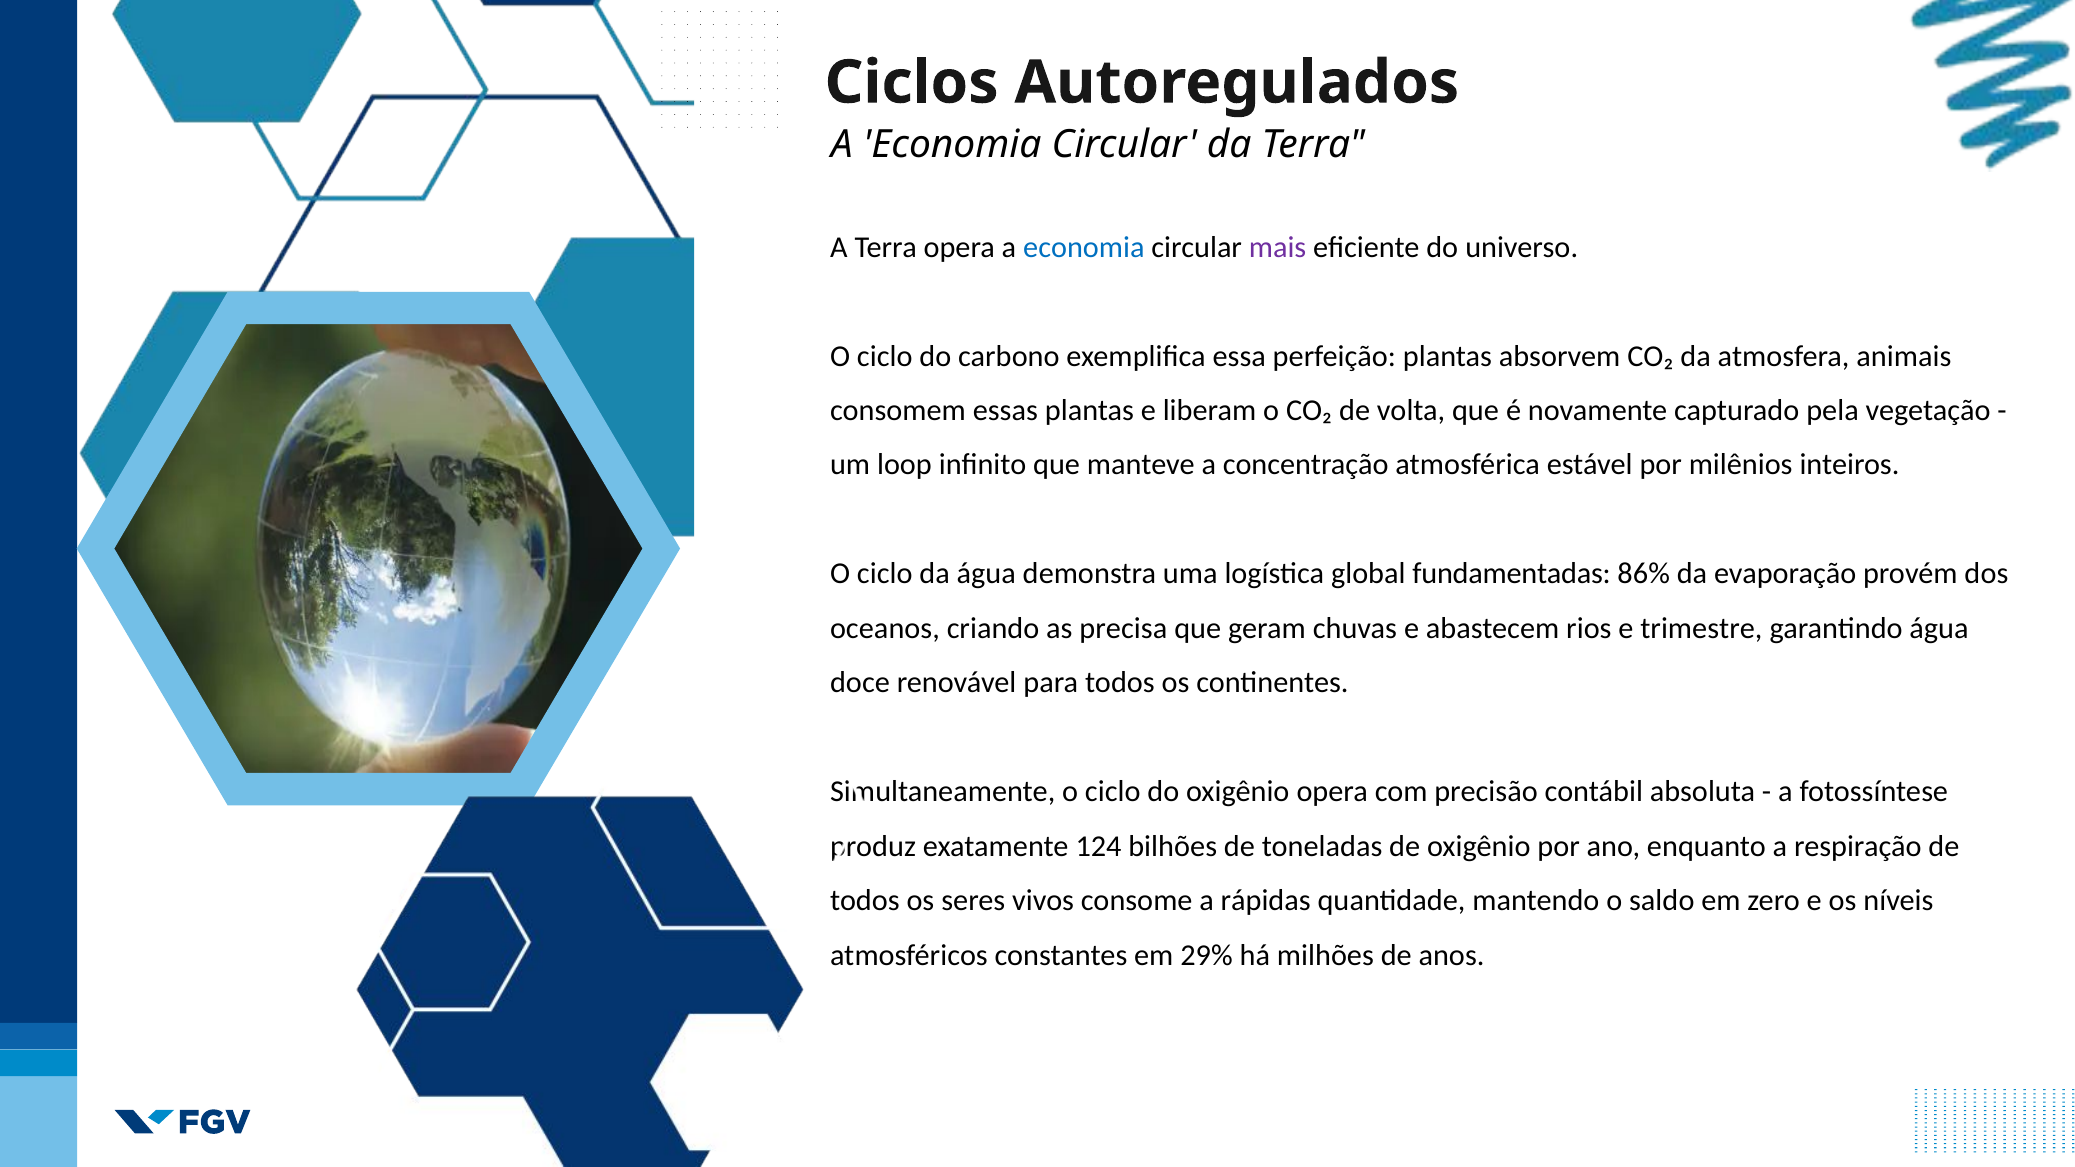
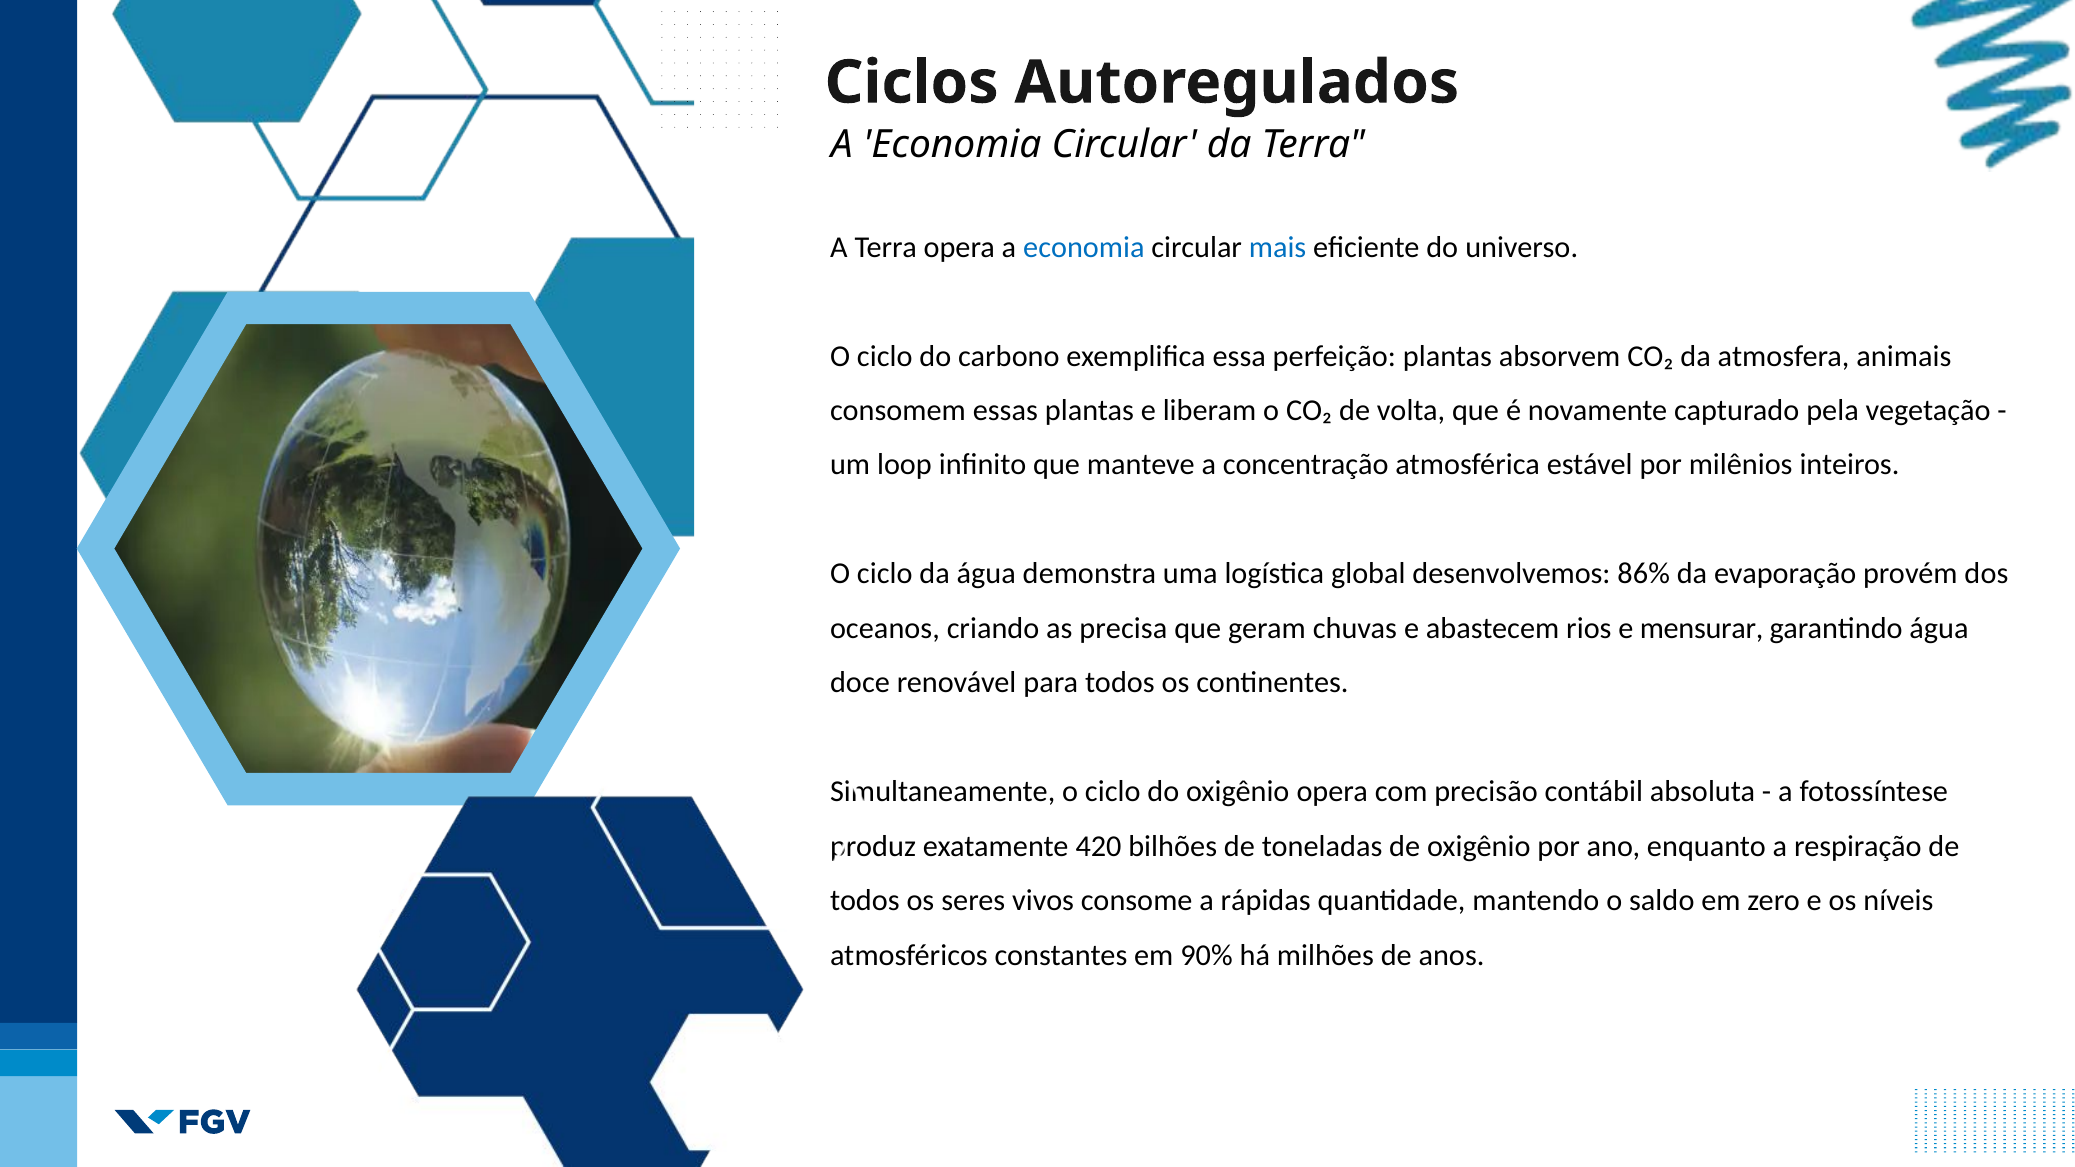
mais colour: purple -> blue
fundamentadas: fundamentadas -> desenvolvemos
trimestre: trimestre -> mensurar
124: 124 -> 420
29%: 29% -> 90%
